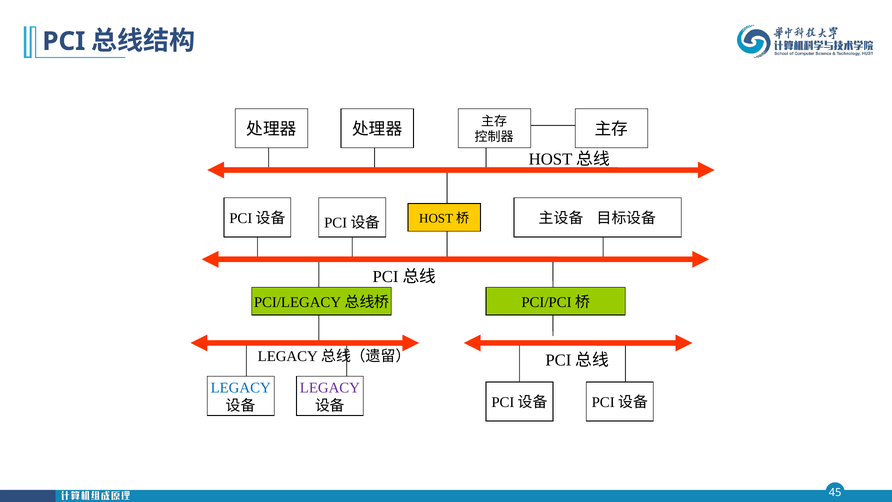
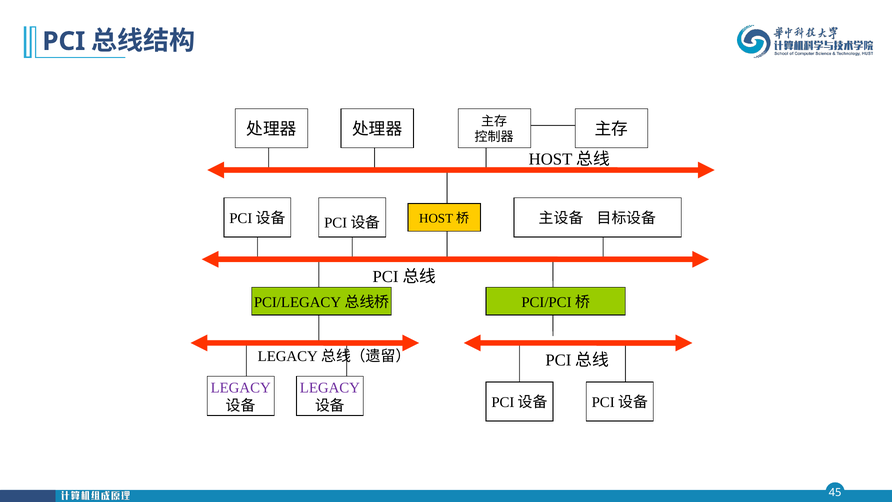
LEGACY at (241, 388) colour: blue -> purple
